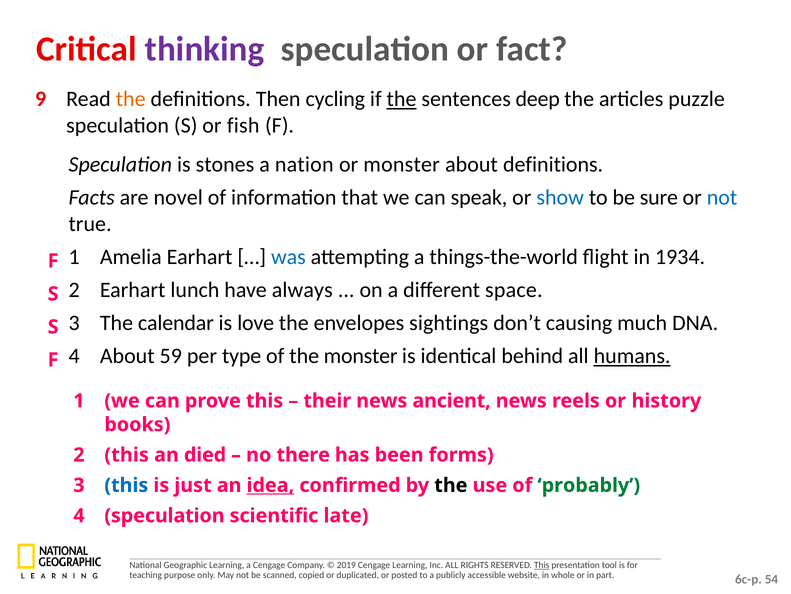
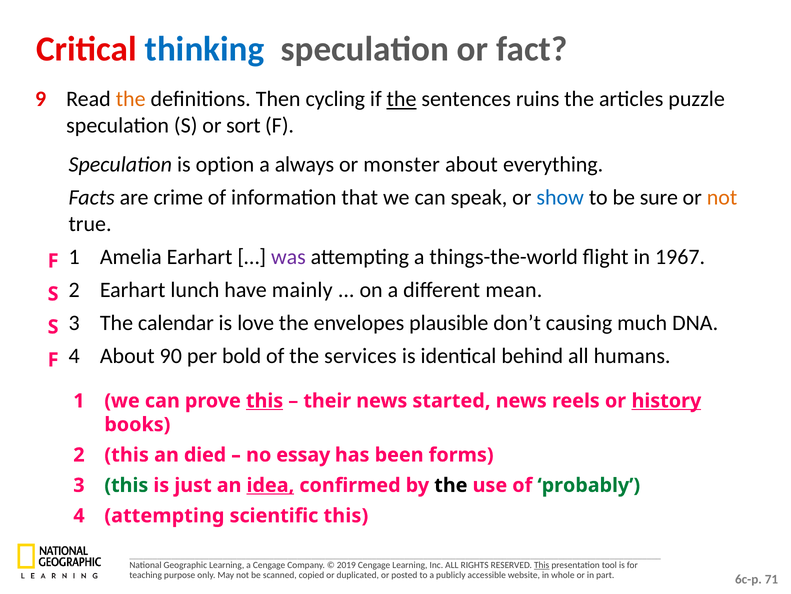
thinking colour: purple -> blue
deep: deep -> ruins
fish: fish -> sort
stones: stones -> option
nation: nation -> always
about definitions: definitions -> everything
novel: novel -> crime
not at (722, 197) colour: blue -> orange
was colour: blue -> purple
1934: 1934 -> 1967
always: always -> mainly
space: space -> mean
sightings: sightings -> plausible
59: 59 -> 90
type: type -> bold
the monster: monster -> services
humans underline: present -> none
this at (265, 400) underline: none -> present
ancient: ancient -> started
history underline: none -> present
there: there -> essay
this at (126, 485) colour: blue -> green
4 speculation: speculation -> attempting
scientific late: late -> this
54: 54 -> 71
